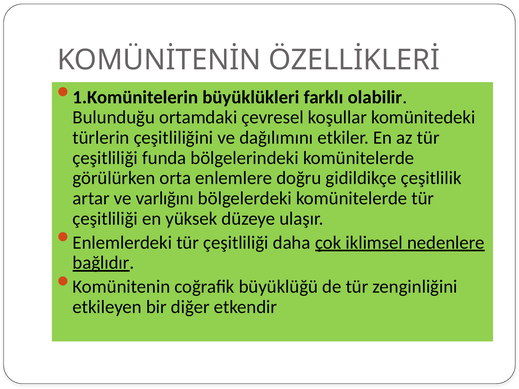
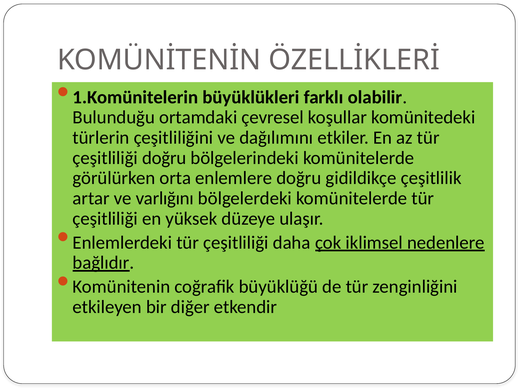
çeşitliliği funda: funda -> doğru
